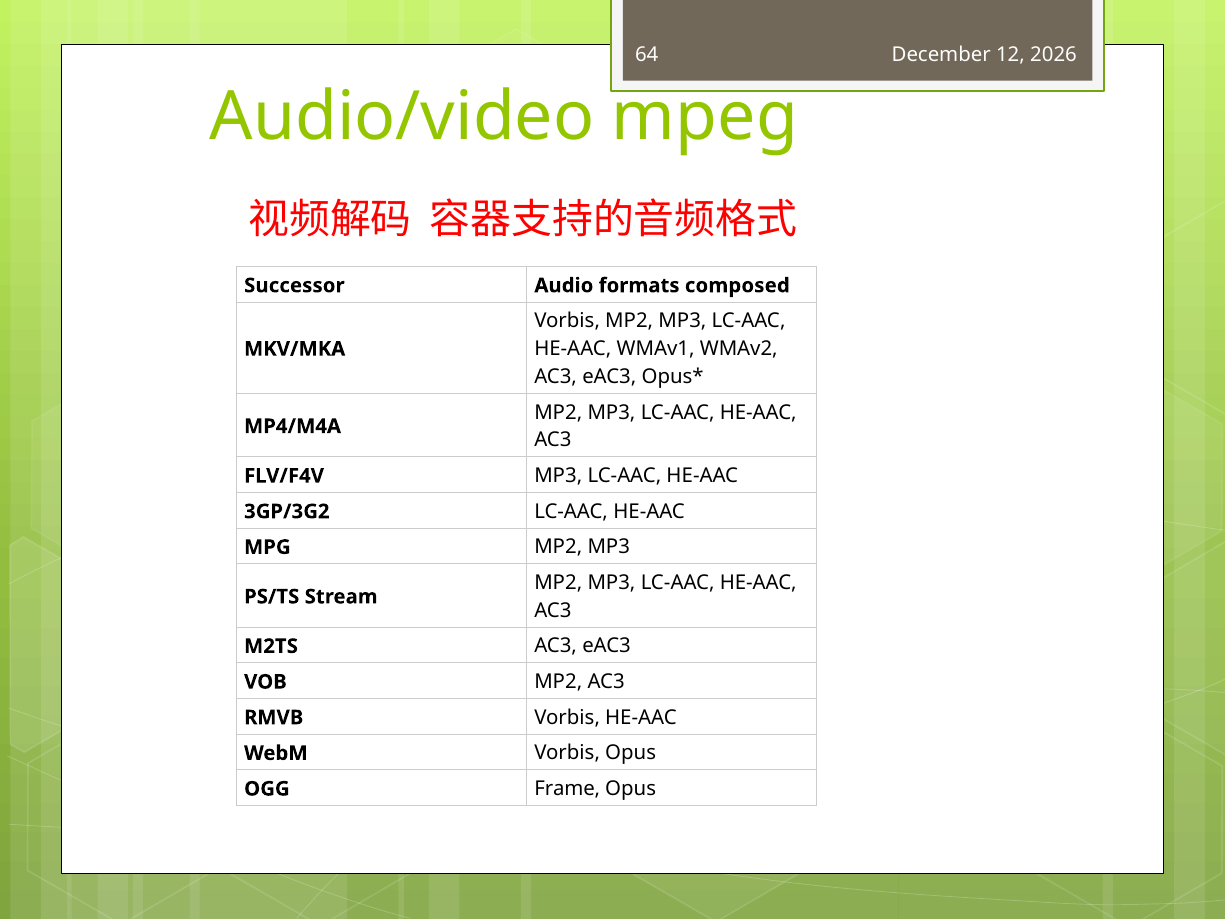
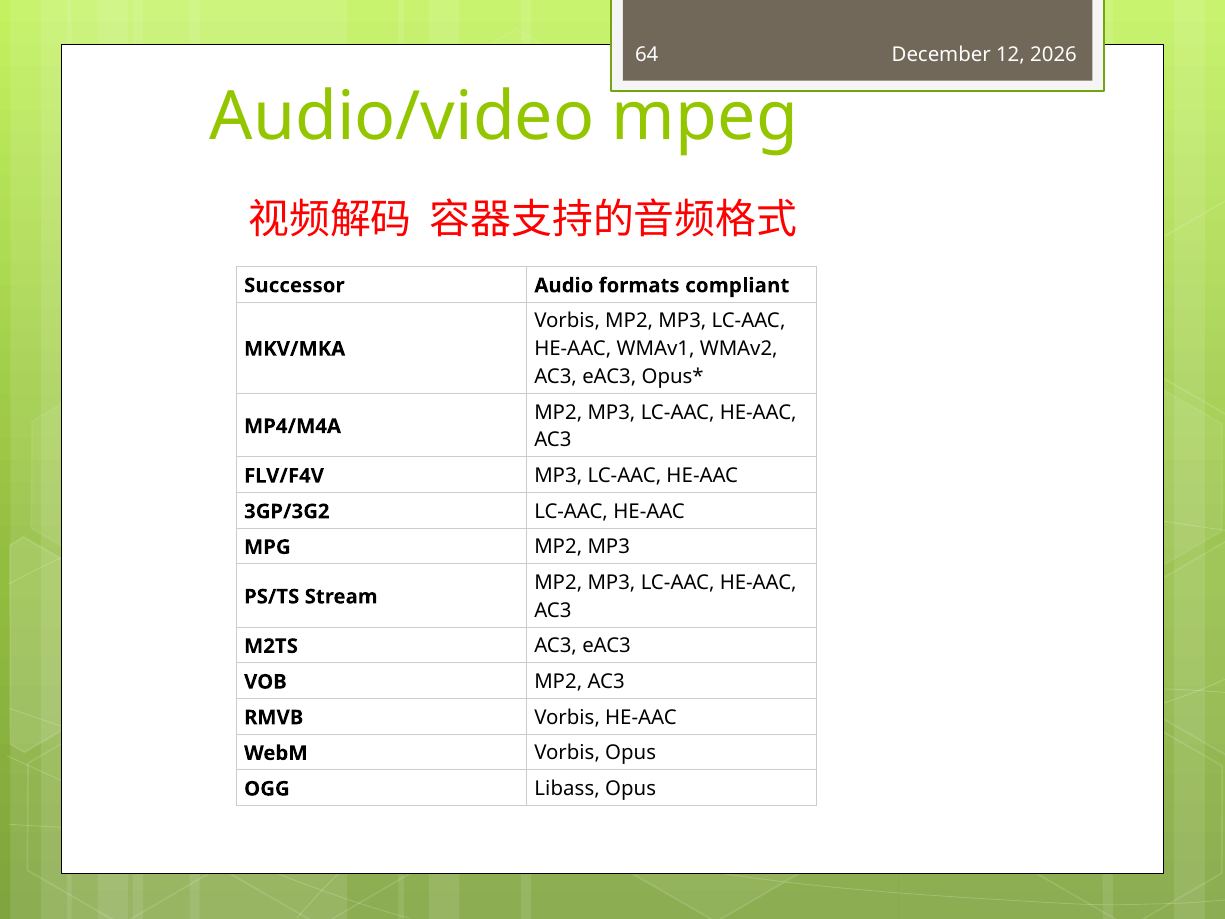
composed: composed -> compliant
Frame: Frame -> Libass
